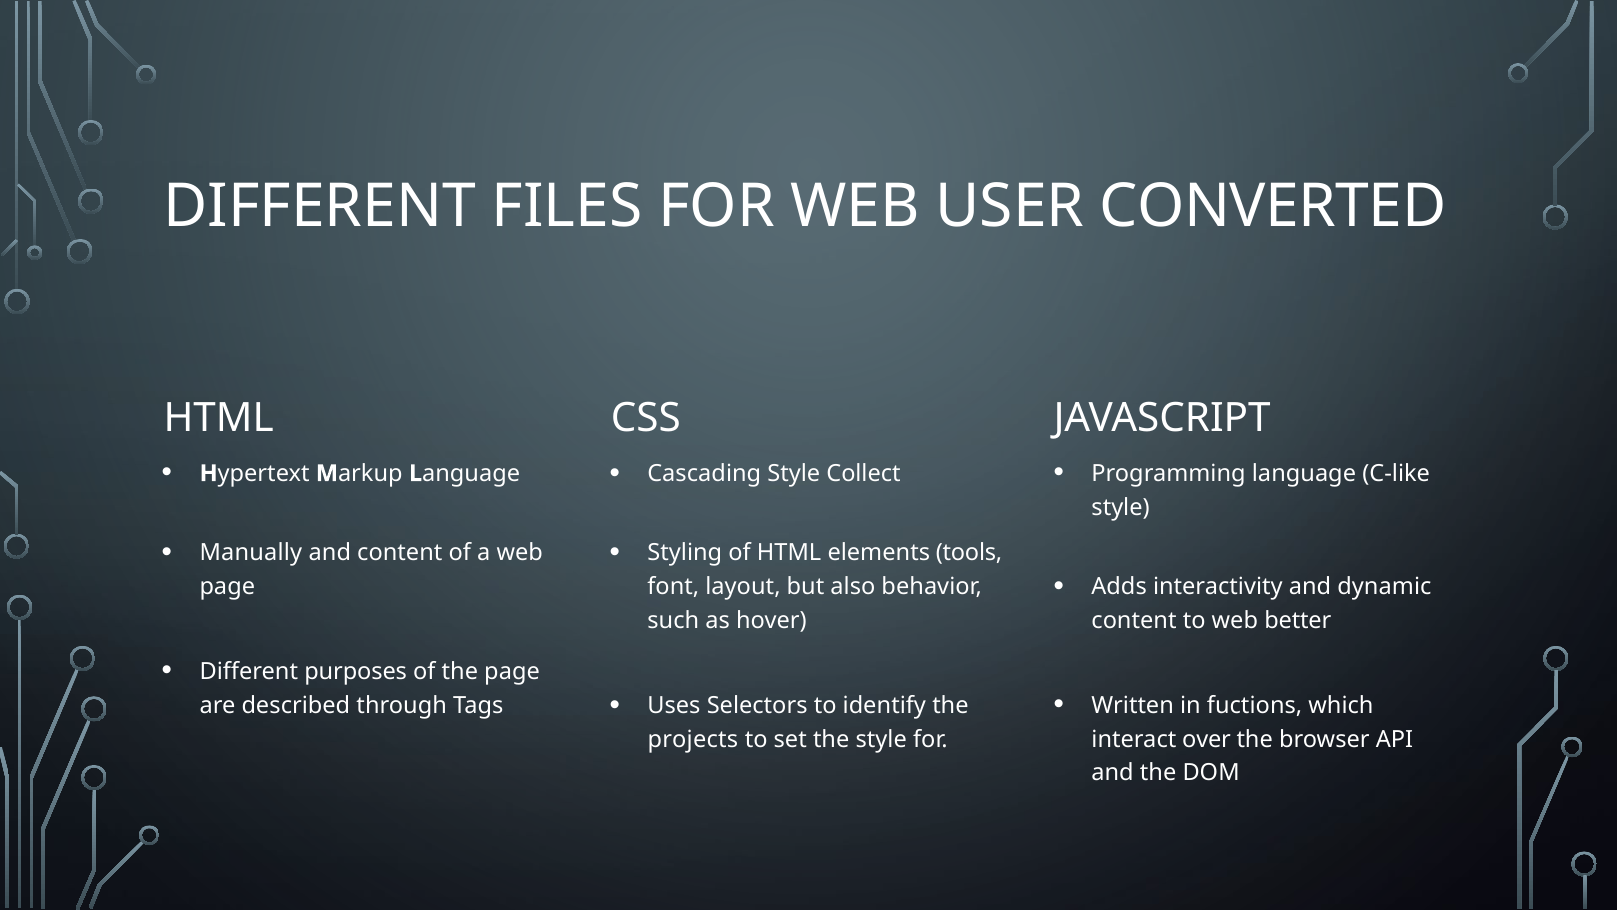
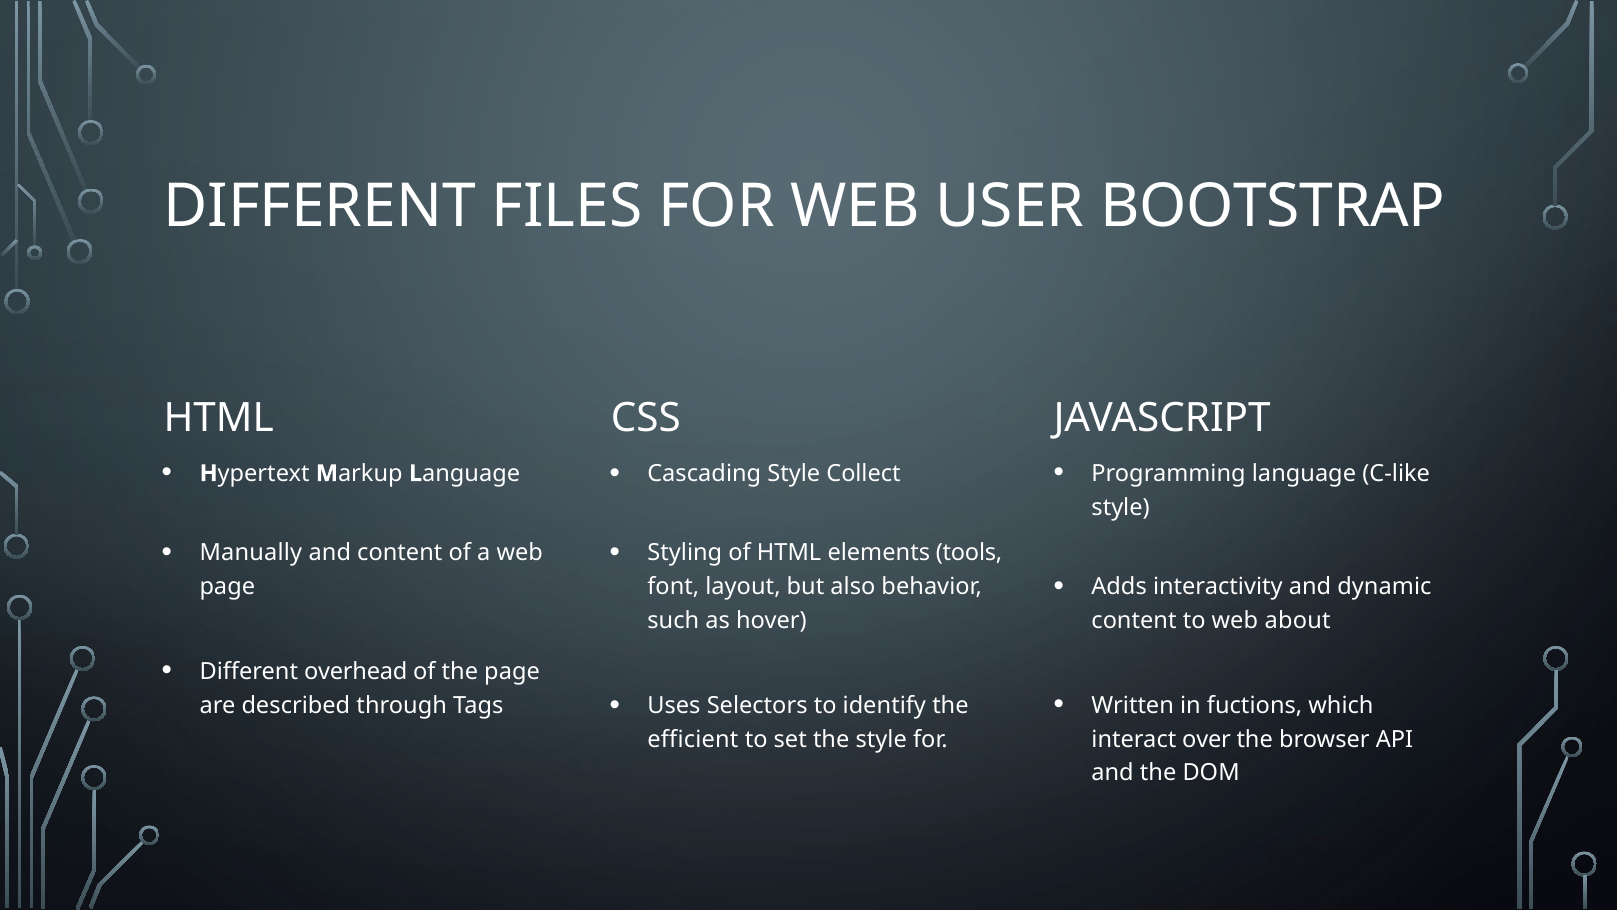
CONVERTED: CONVERTED -> BOOTSTRAP
better: better -> about
purposes: purposes -> overhead
projects: projects -> efficient
